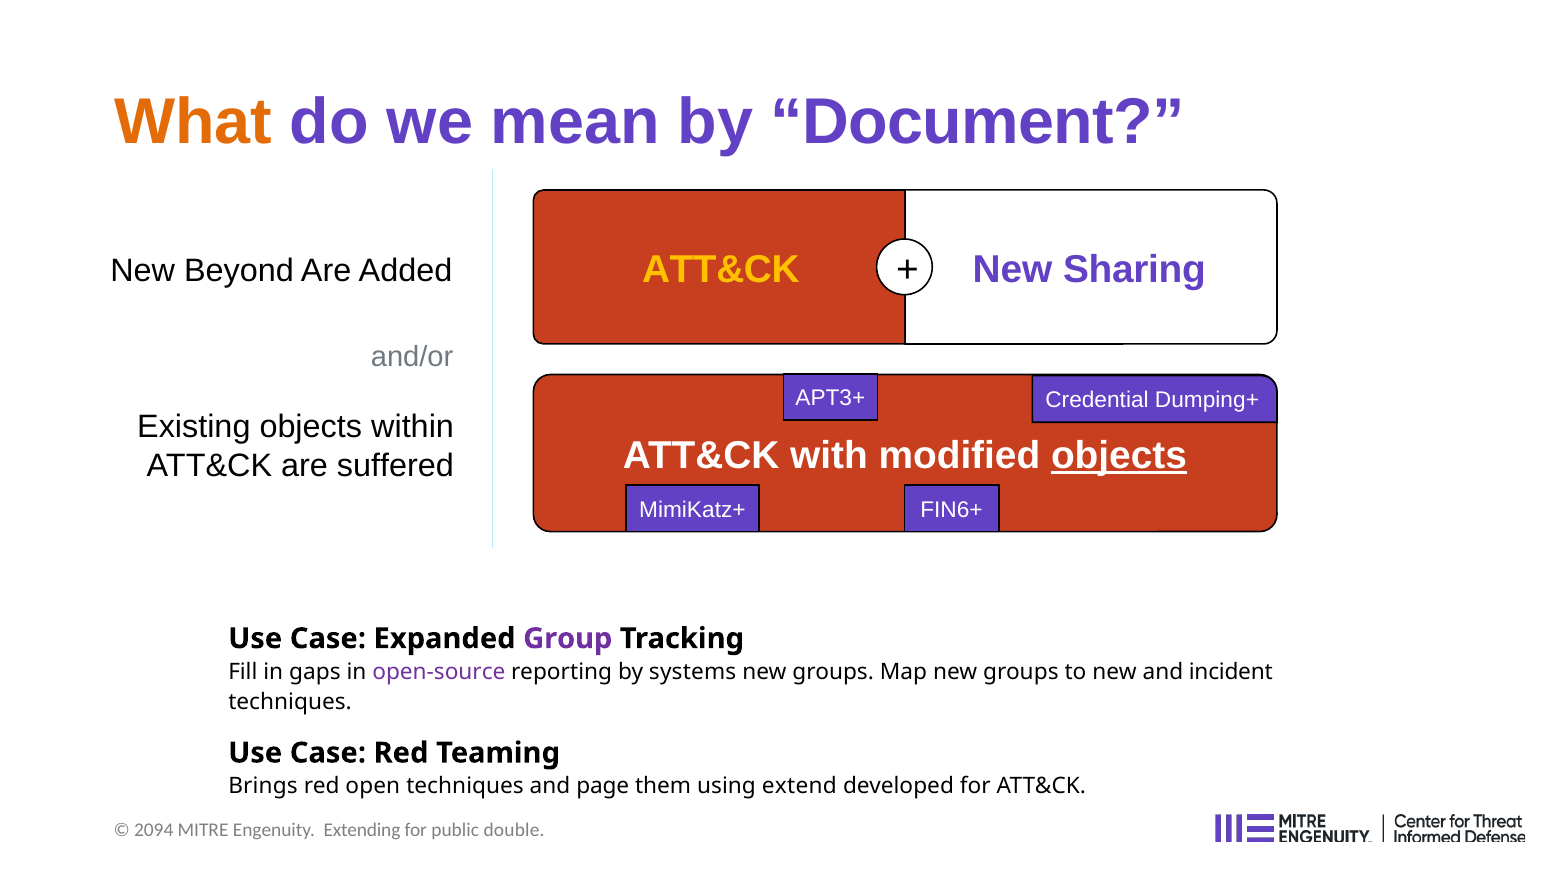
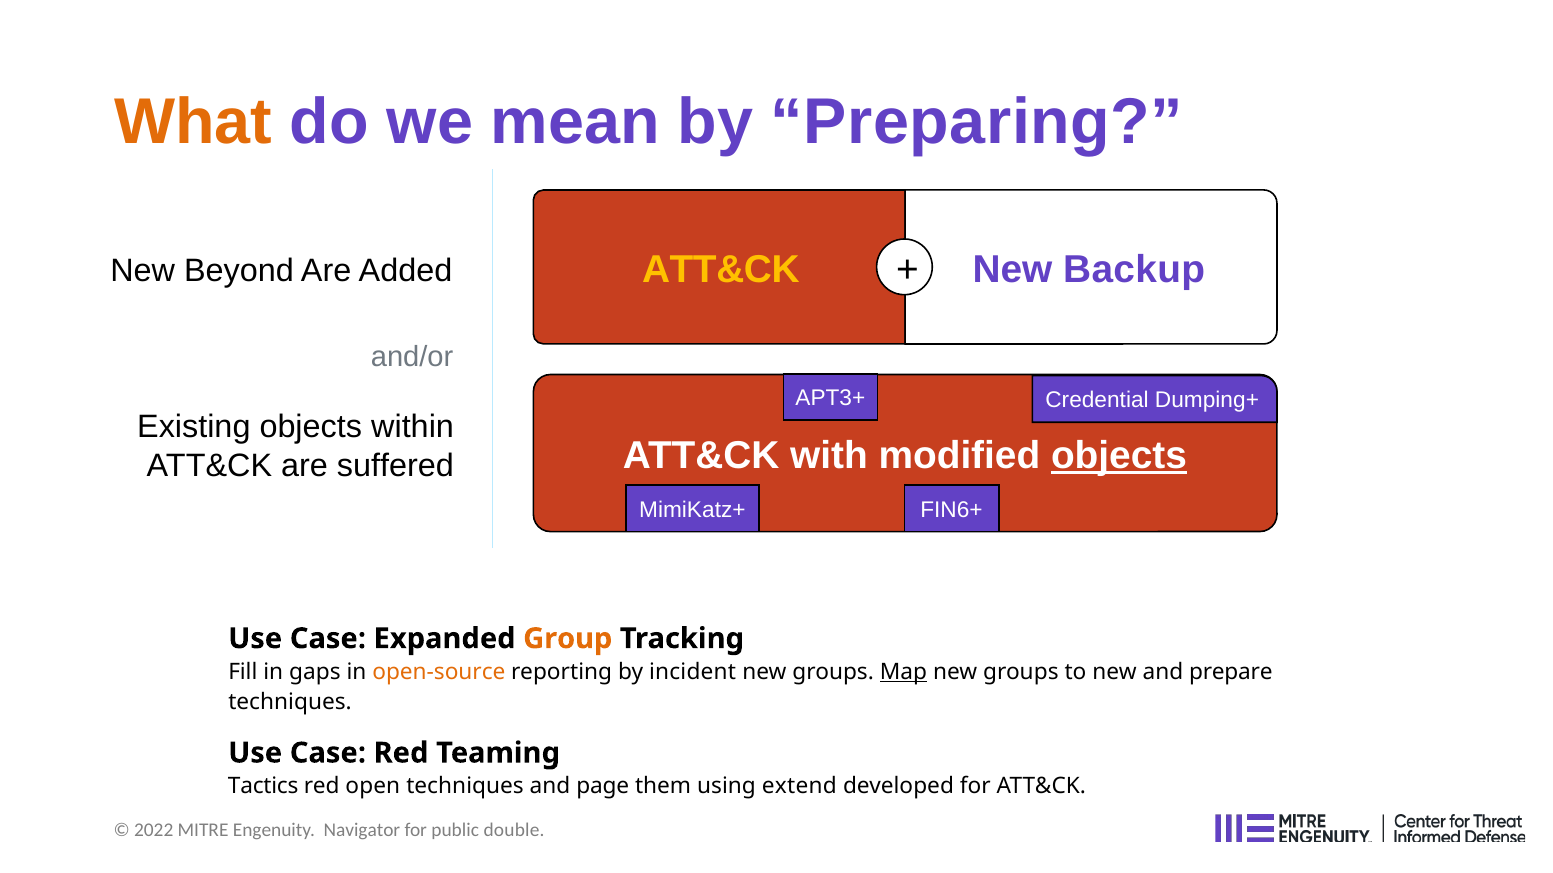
Document: Document -> Preparing
Sharing: Sharing -> Backup
Group colour: purple -> orange
open-source colour: purple -> orange
systems: systems -> incident
Map underline: none -> present
incident: incident -> prepare
Brings: Brings -> Tactics
2094: 2094 -> 2022
Extending: Extending -> Navigator
